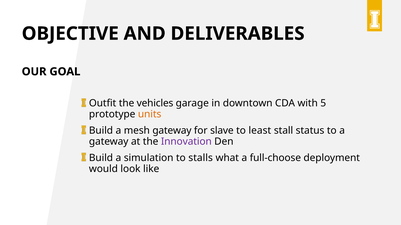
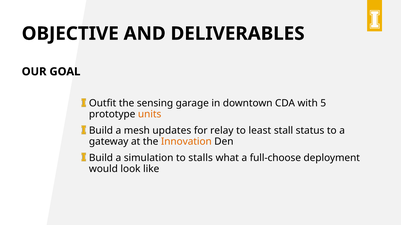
vehicles: vehicles -> sensing
mesh gateway: gateway -> updates
slave: slave -> relay
Innovation colour: purple -> orange
